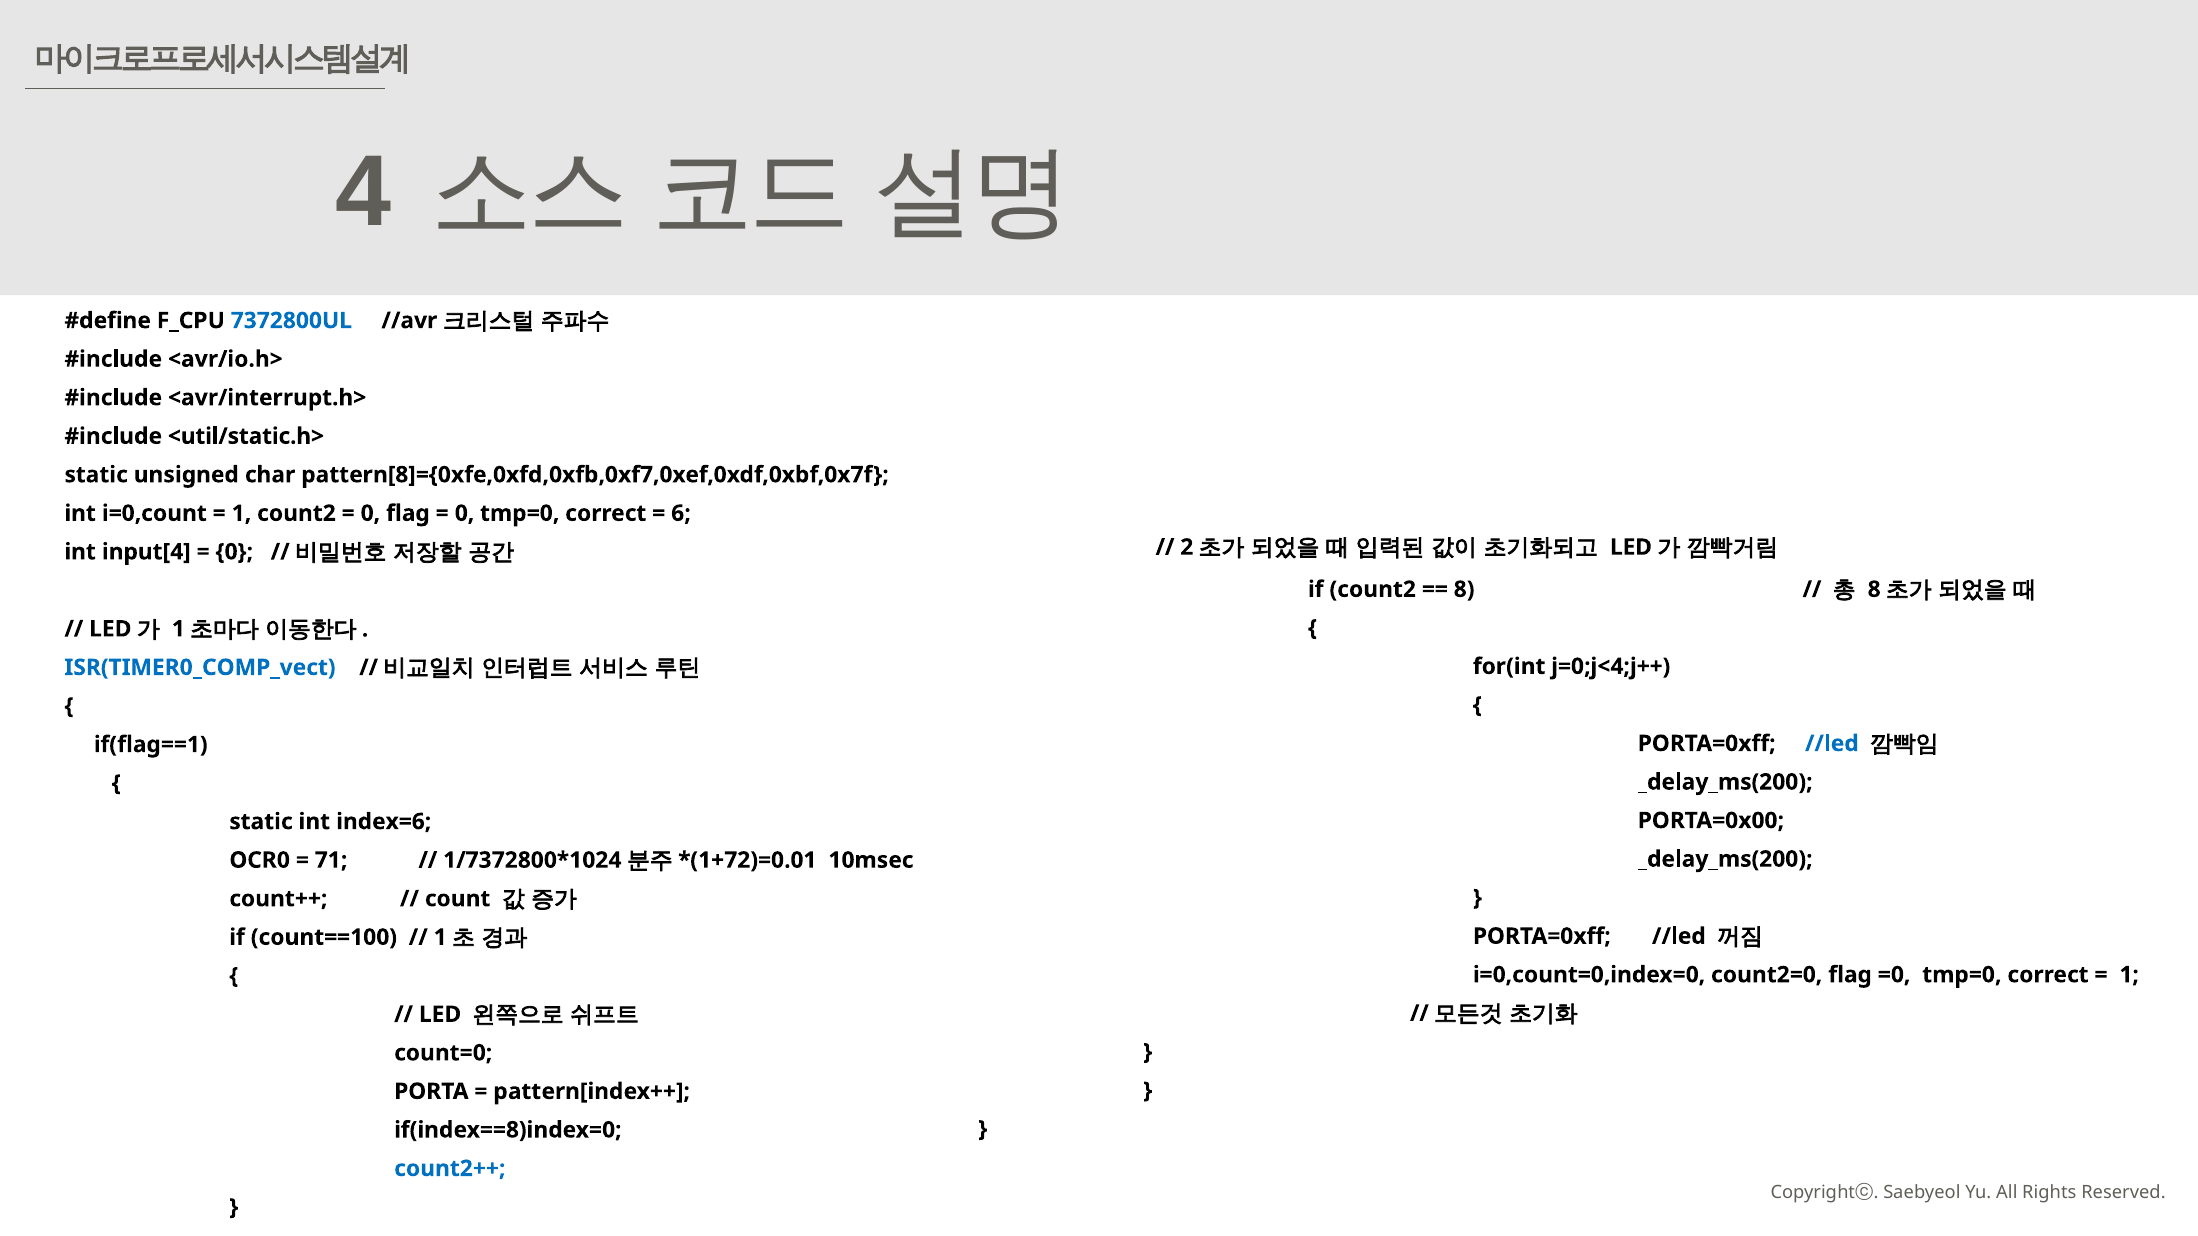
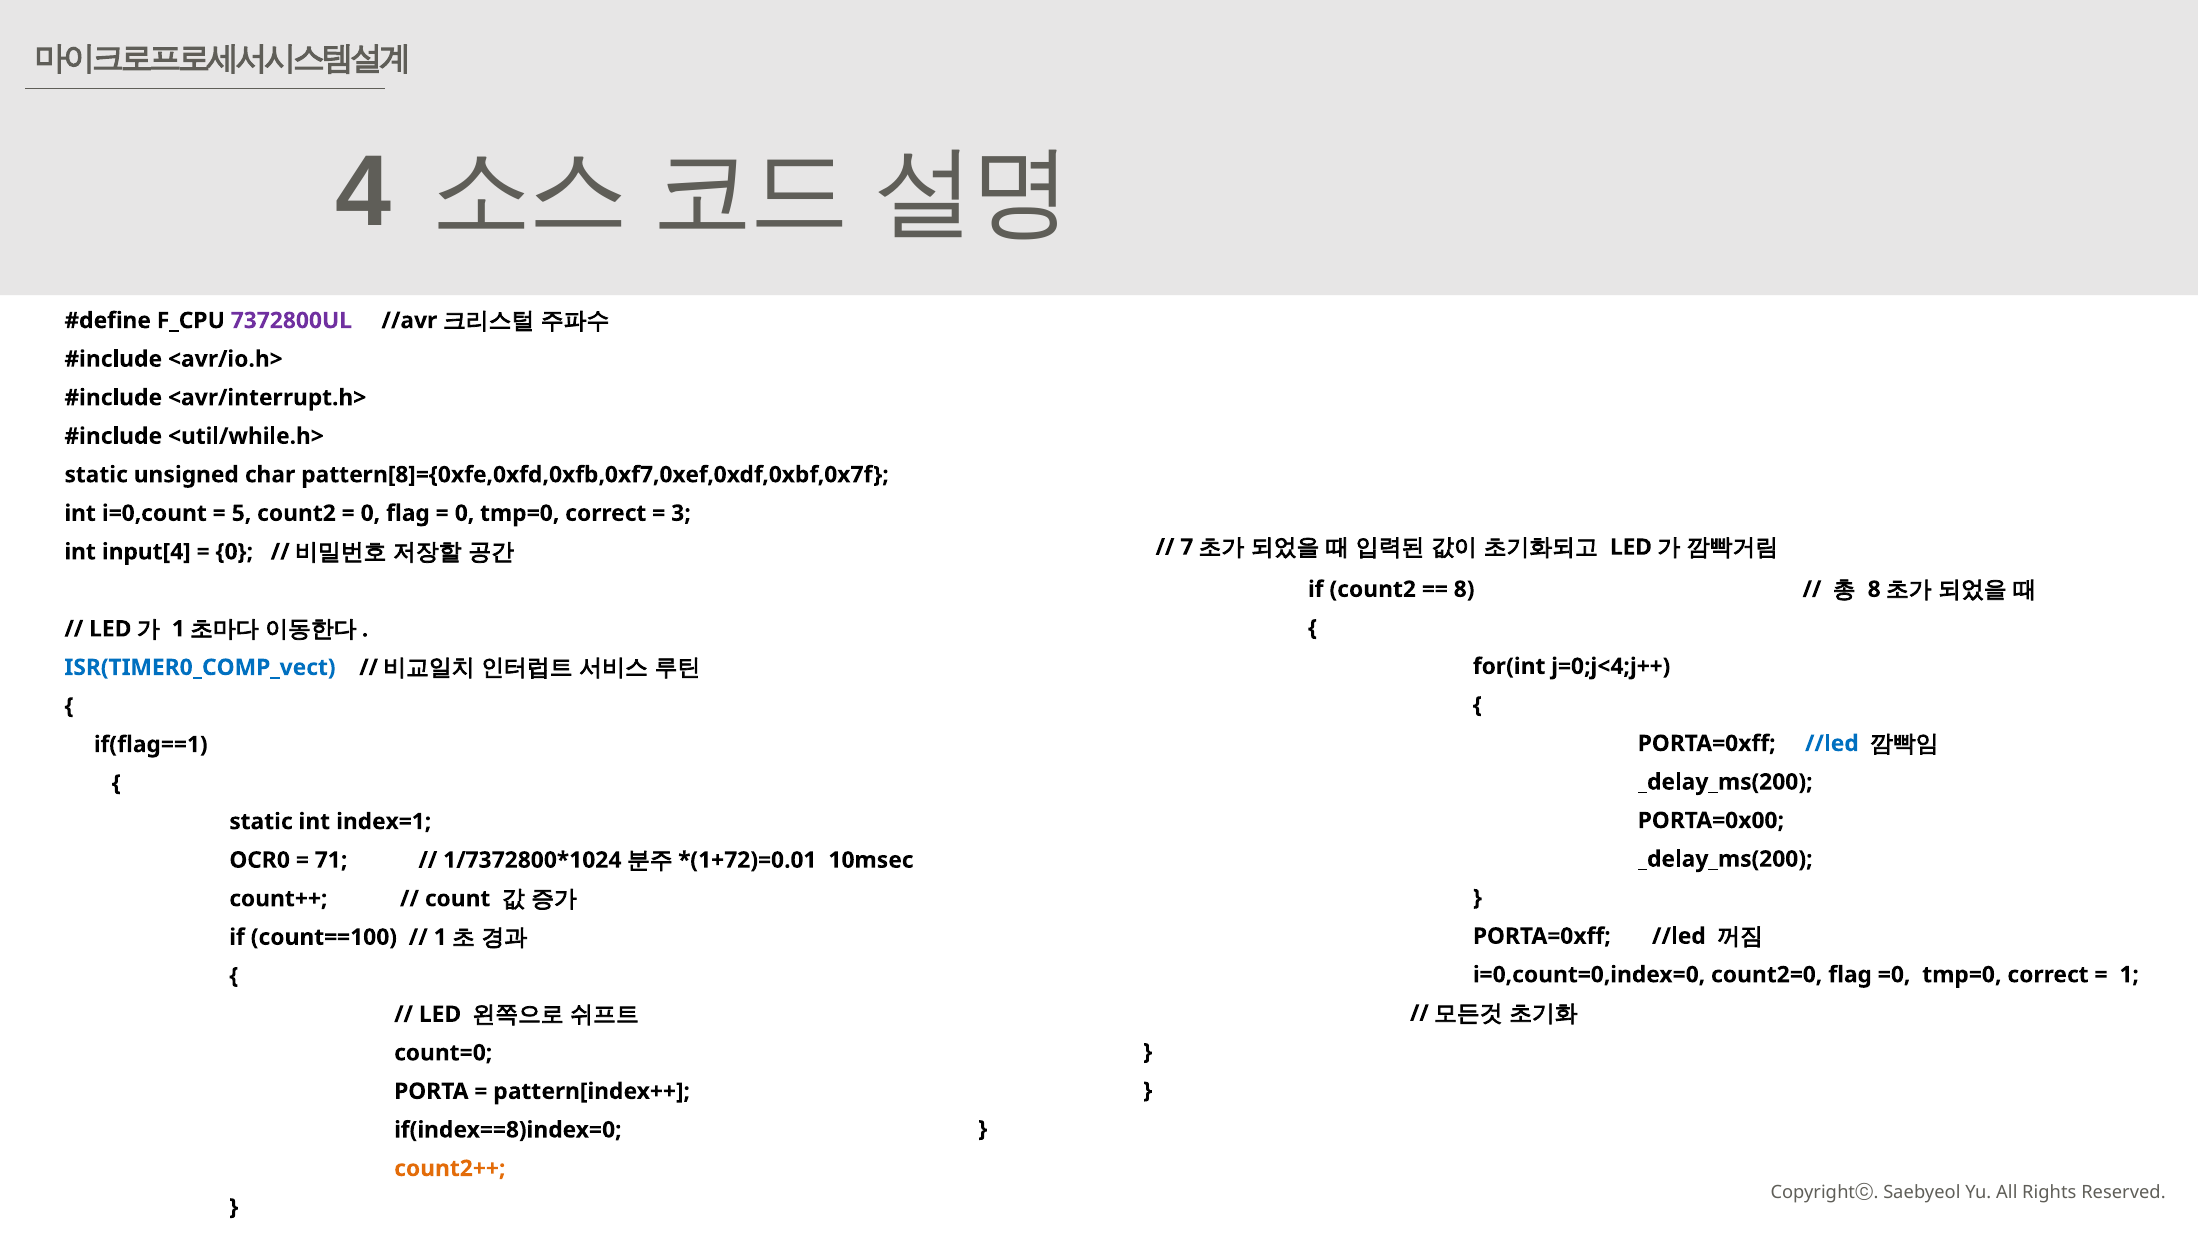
7372800UL colour: blue -> purple
<util/static.h>: <util/static.h> -> <util/while.h>
1 at (242, 513): 1 -> 5
6: 6 -> 3
2: 2 -> 7
index=6: index=6 -> index=1
count2++ colour: blue -> orange
